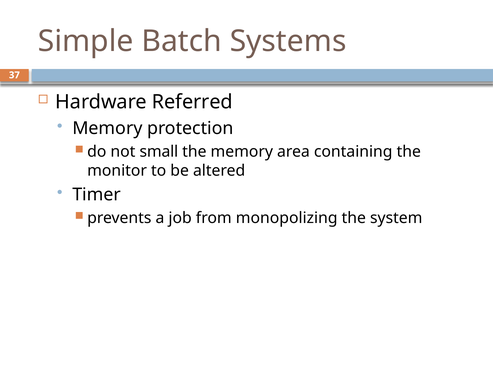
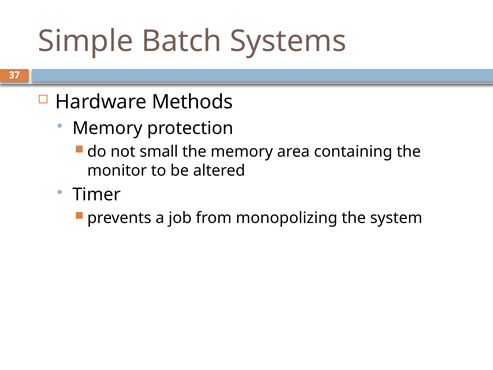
Referred: Referred -> Methods
